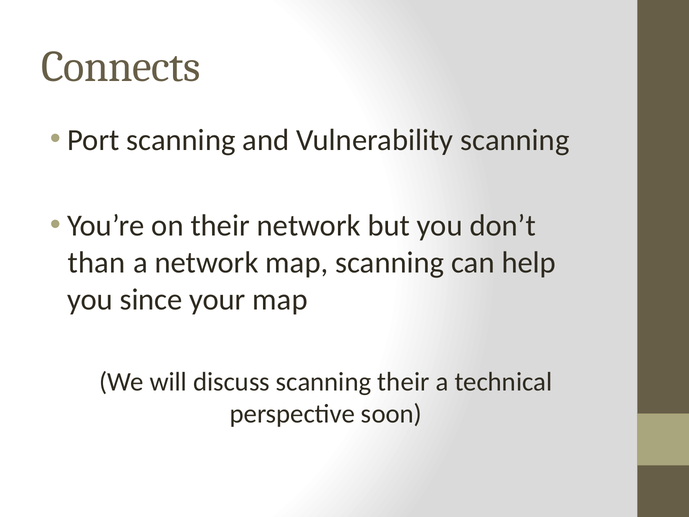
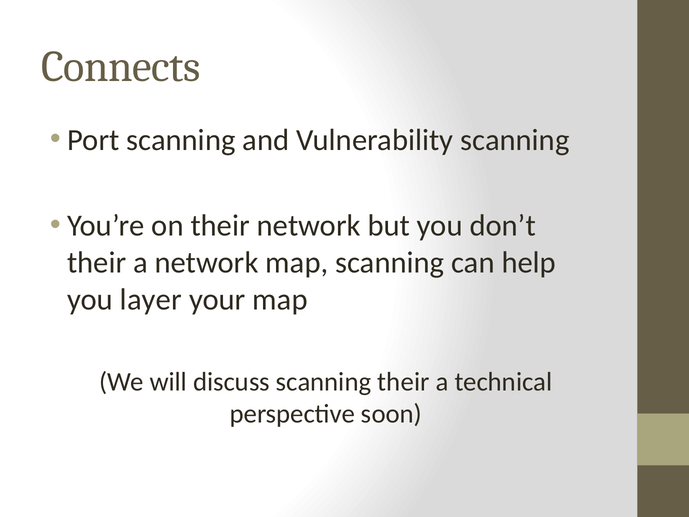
than at (97, 263): than -> their
since: since -> layer
